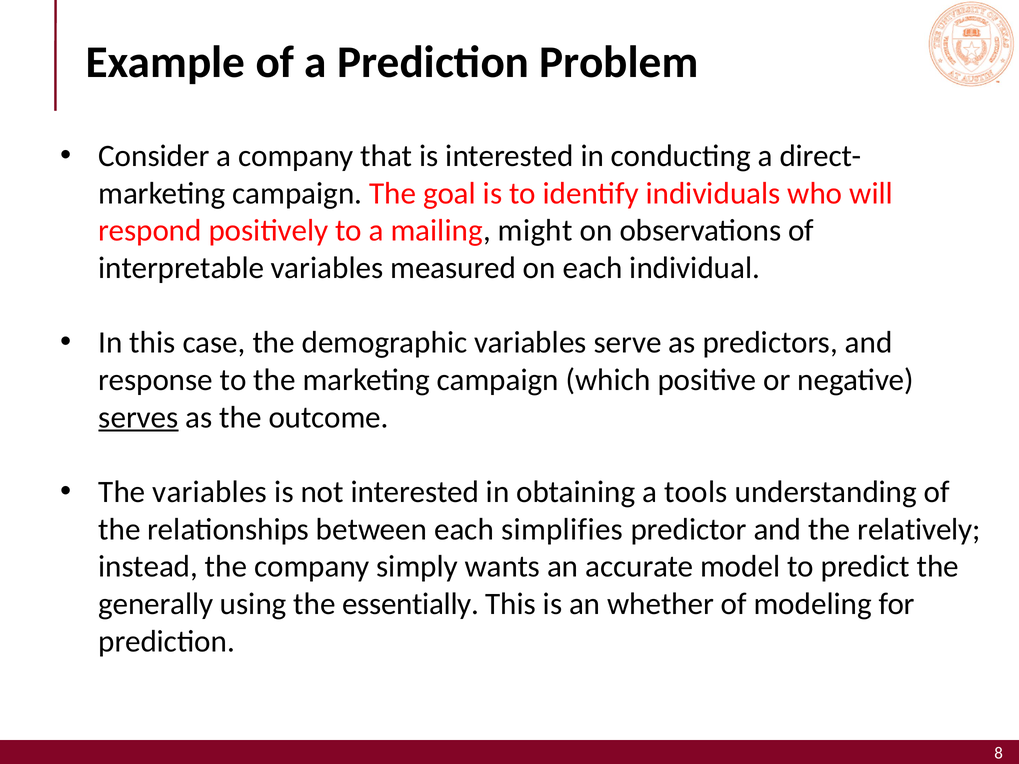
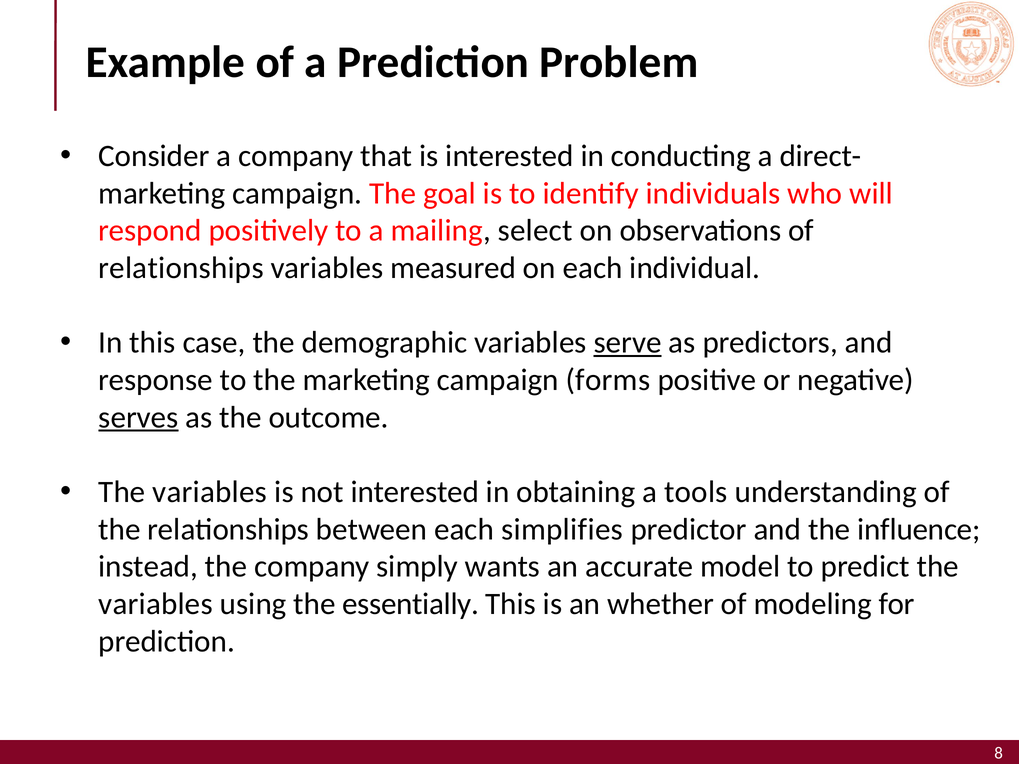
might: might -> select
interpretable at (181, 268): interpretable -> relationships
serve underline: none -> present
which: which -> forms
relatively: relatively -> influence
generally at (156, 604): generally -> variables
